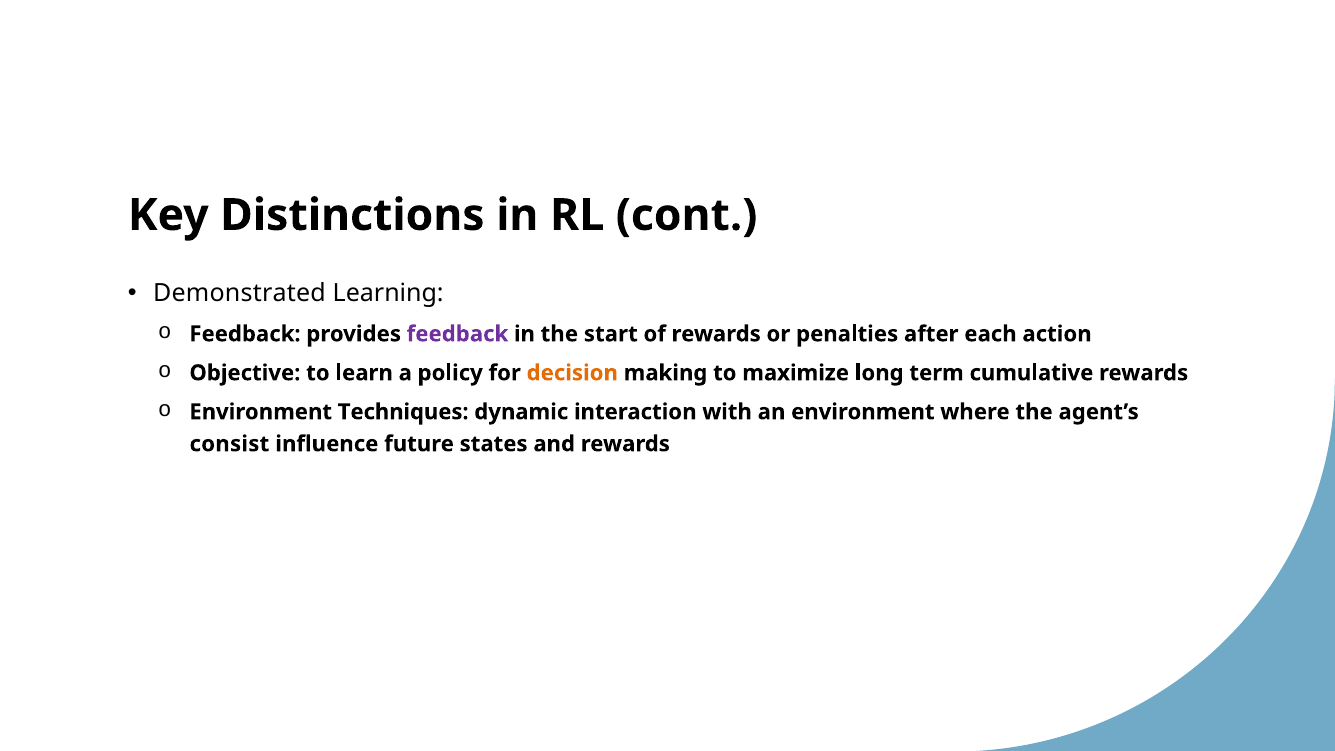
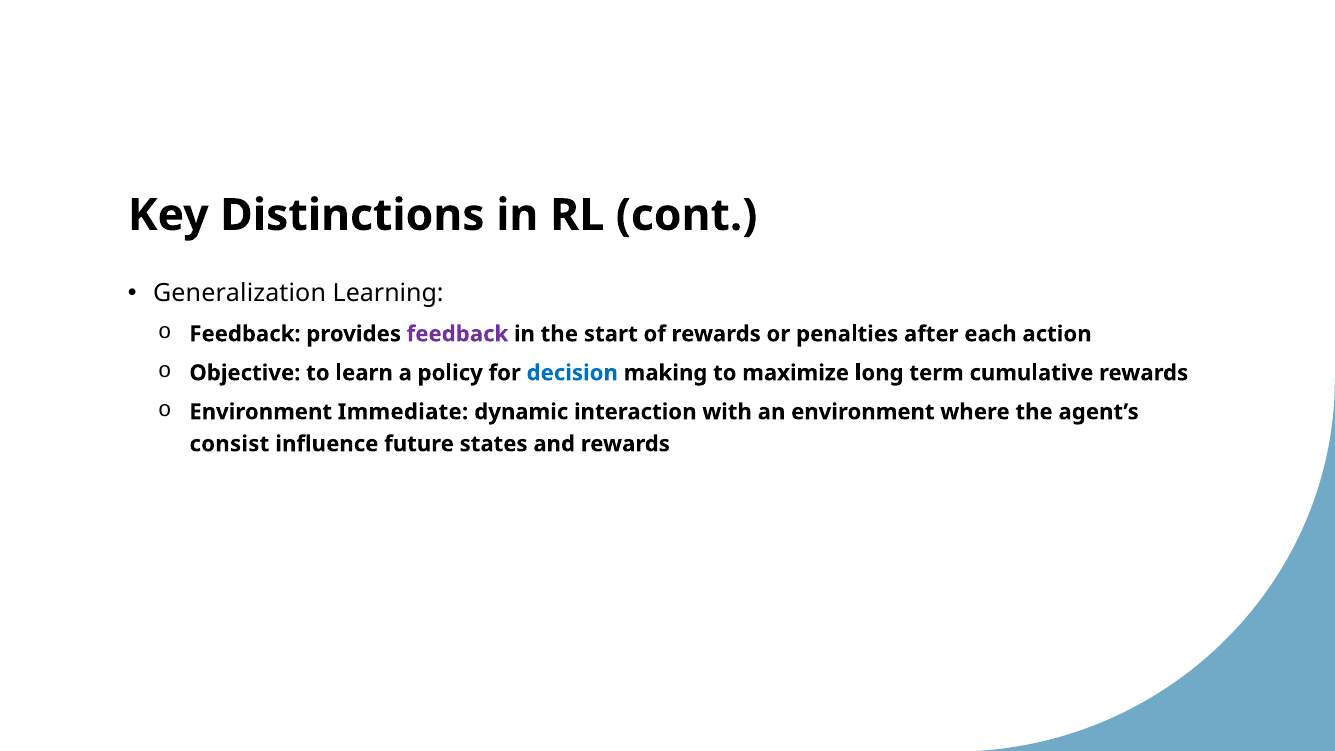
Demonstrated: Demonstrated -> Generalization
decision colour: orange -> blue
Techniques: Techniques -> Immediate
